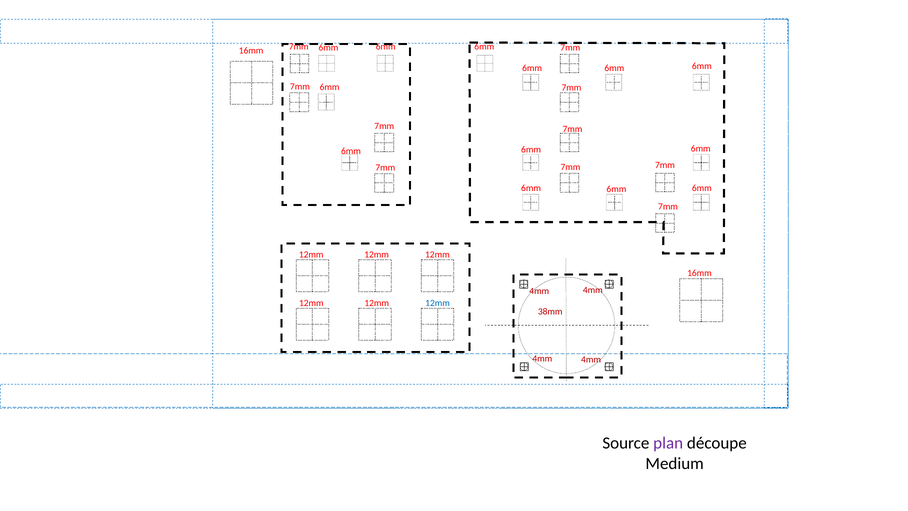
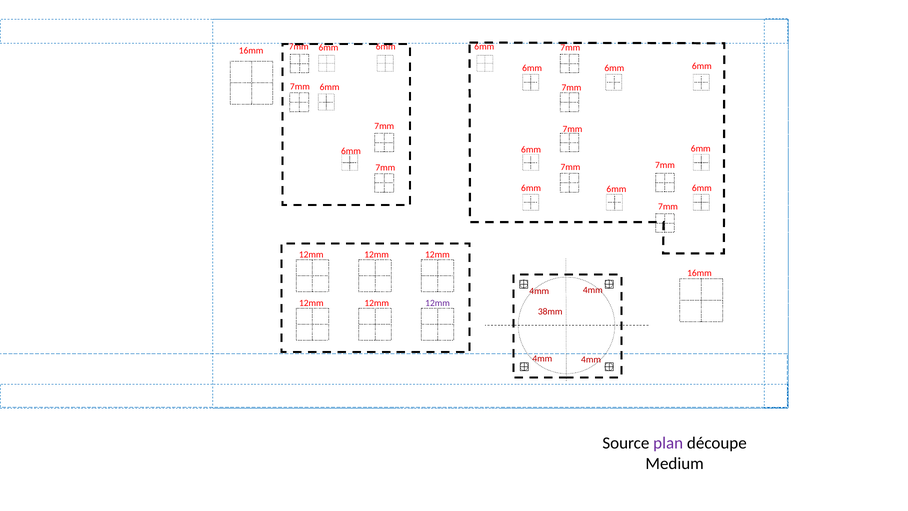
12mm at (438, 303) colour: blue -> purple
